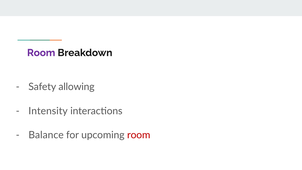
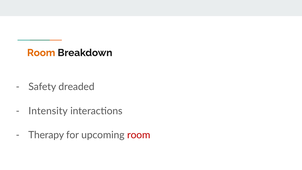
Room at (41, 53) colour: purple -> orange
allowing: allowing -> dreaded
Balance: Balance -> Therapy
